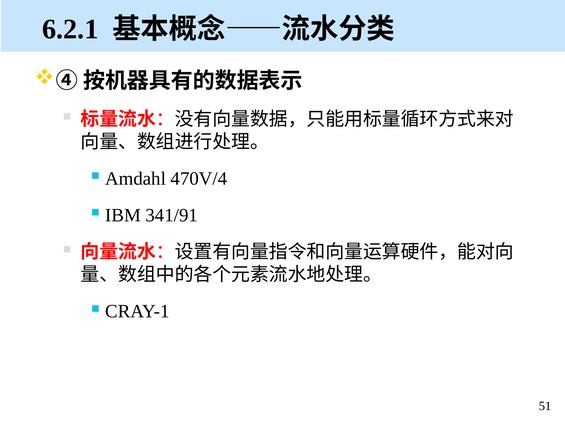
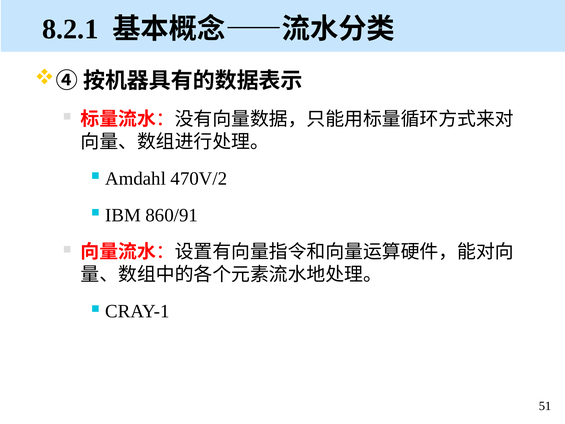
6.2.1: 6.2.1 -> 8.2.1
470V/4: 470V/4 -> 470V/2
341/91: 341/91 -> 860/91
